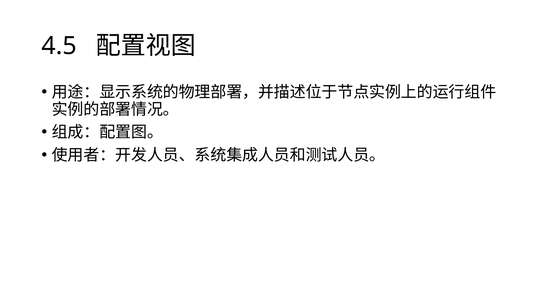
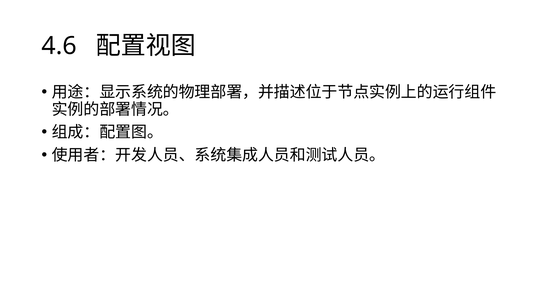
4.5: 4.5 -> 4.6
